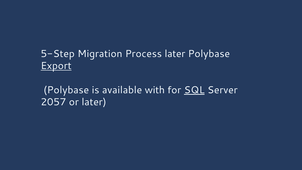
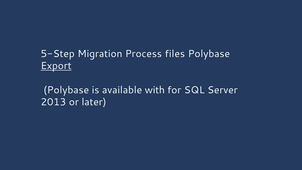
Process later: later -> files
SQL underline: present -> none
2057: 2057 -> 2013
